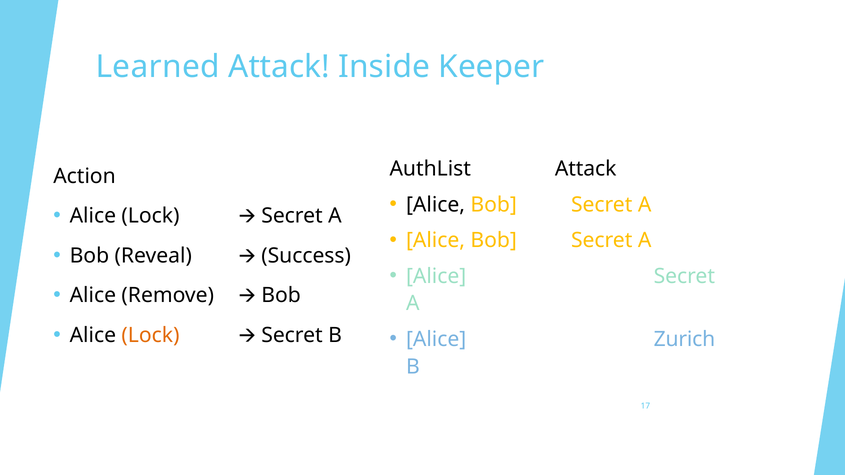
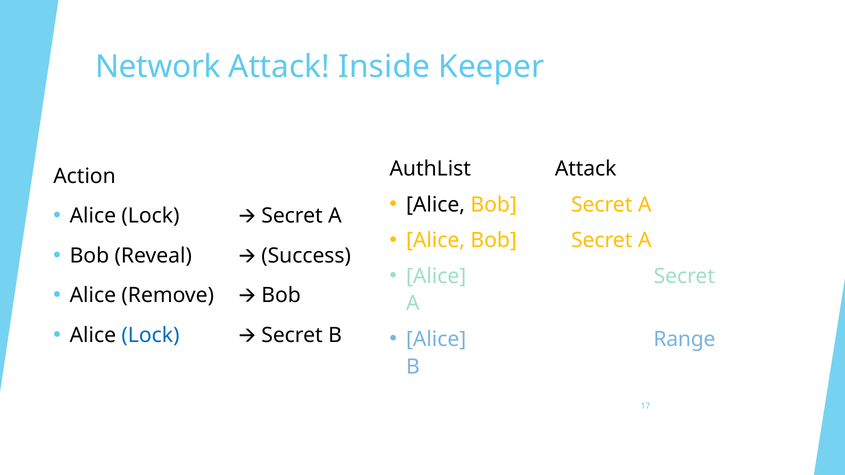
Learned: Learned -> Network
Lock at (150, 335) colour: orange -> blue
Zurich: Zurich -> Range
